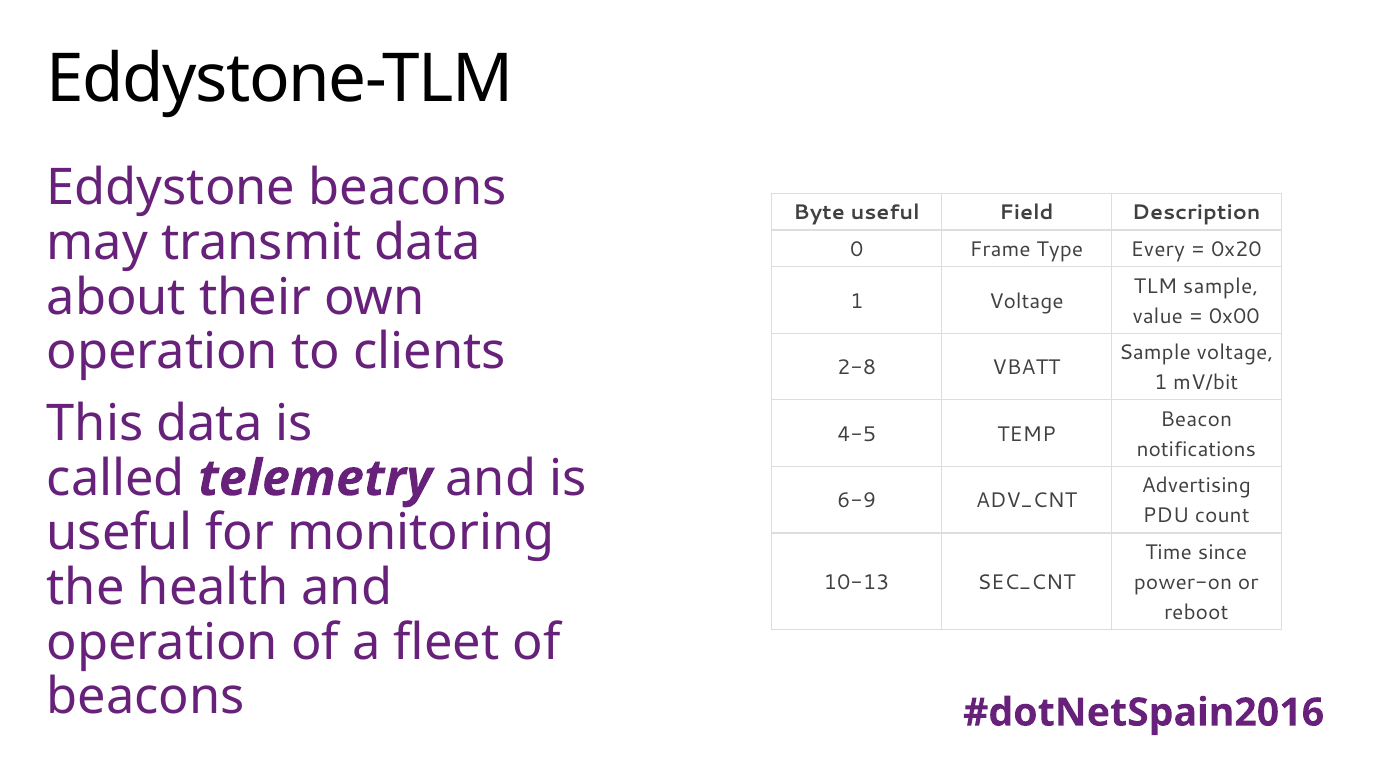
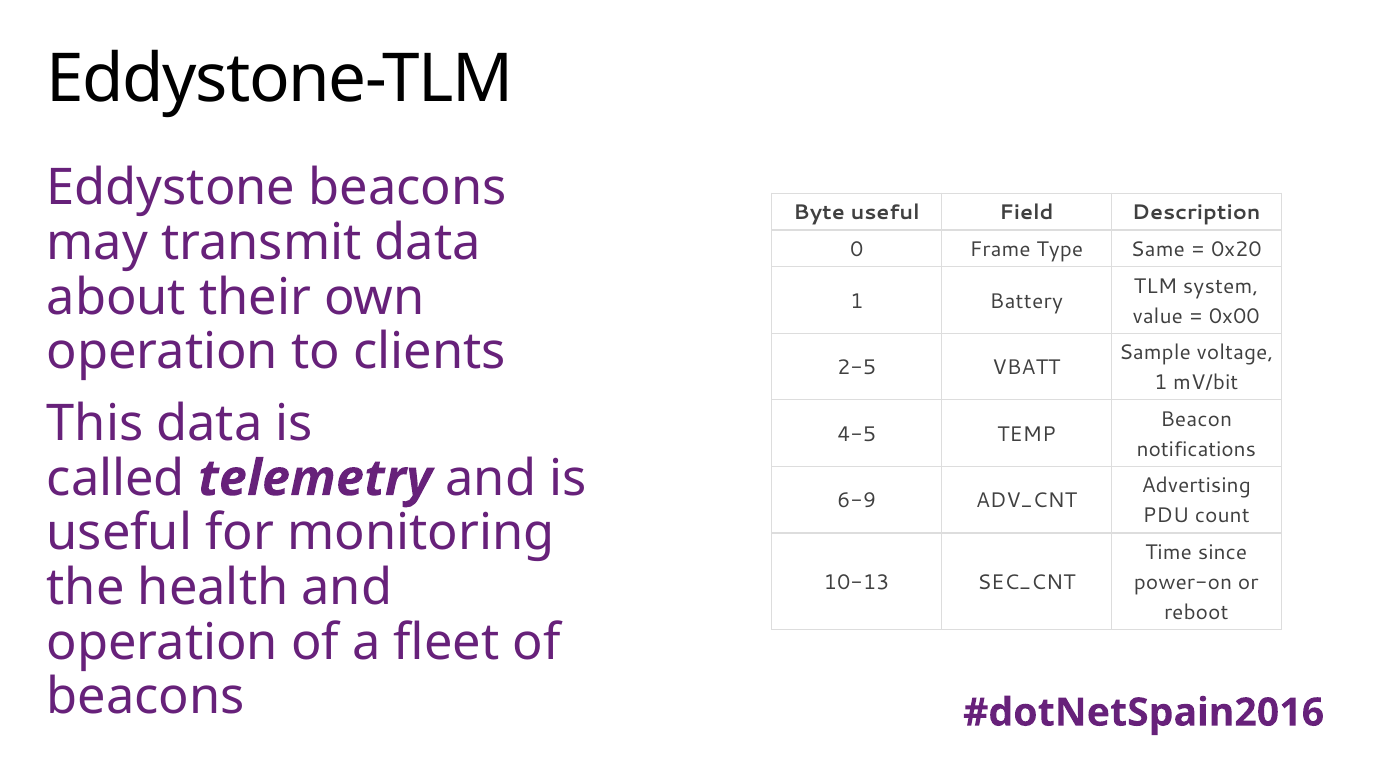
Every: Every -> Same
TLM sample: sample -> system
1 Voltage: Voltage -> Battery
2-8: 2-8 -> 2-5
